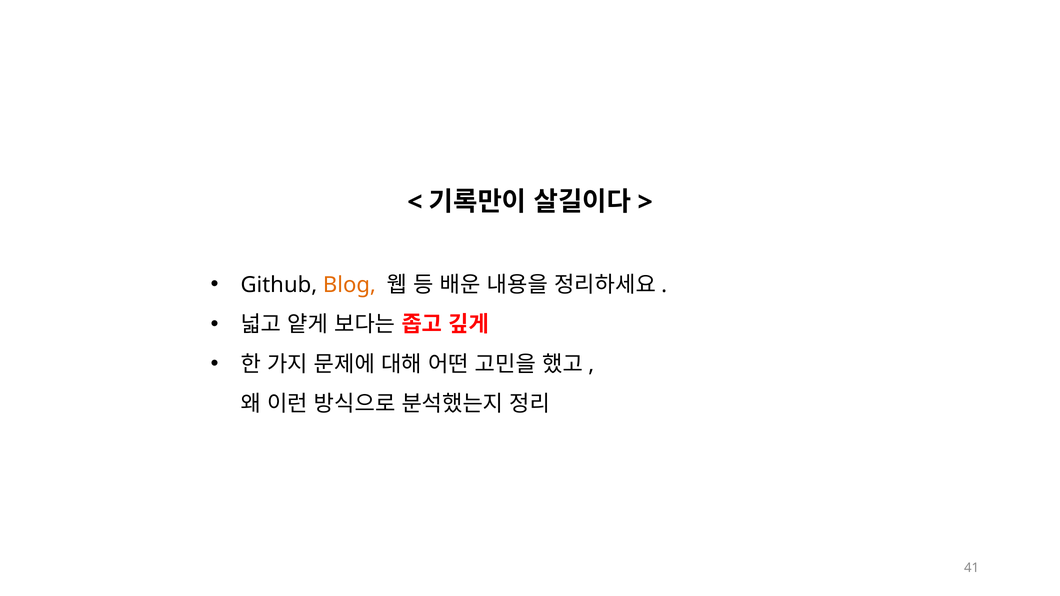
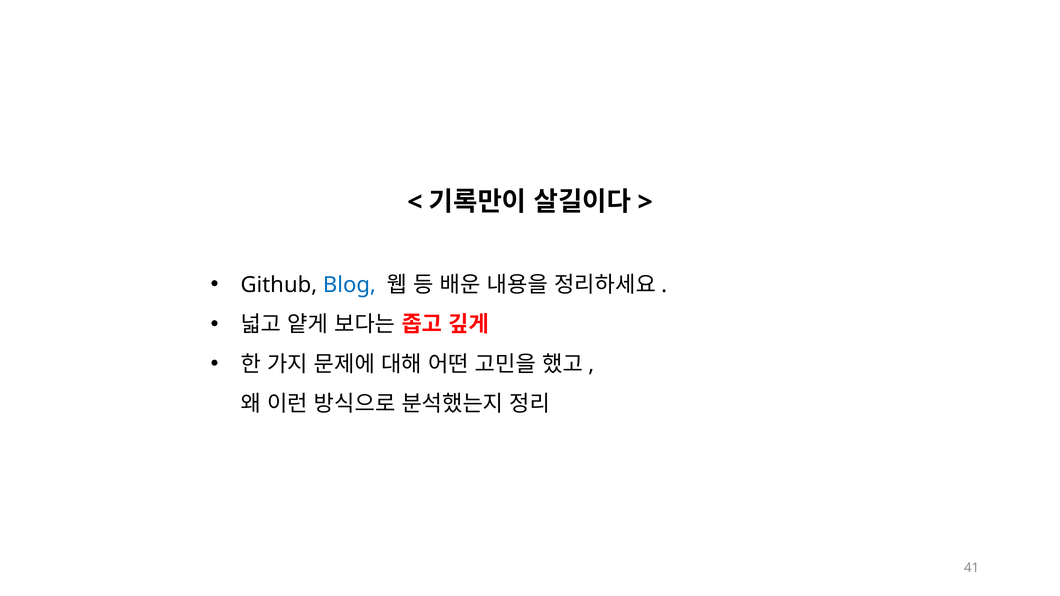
Blog colour: orange -> blue
